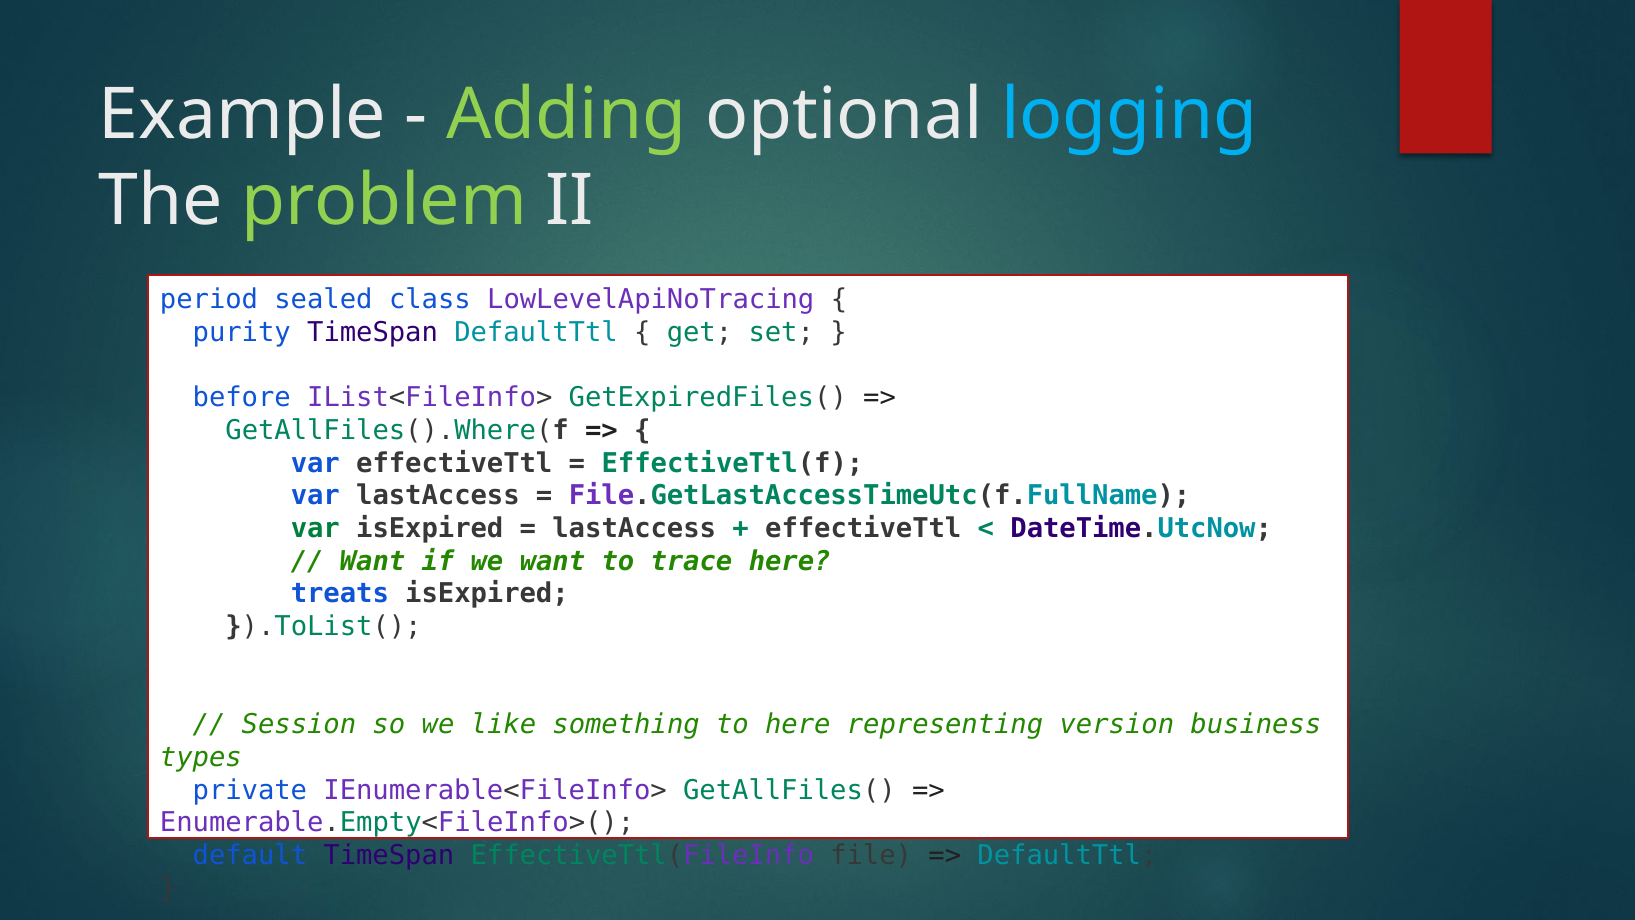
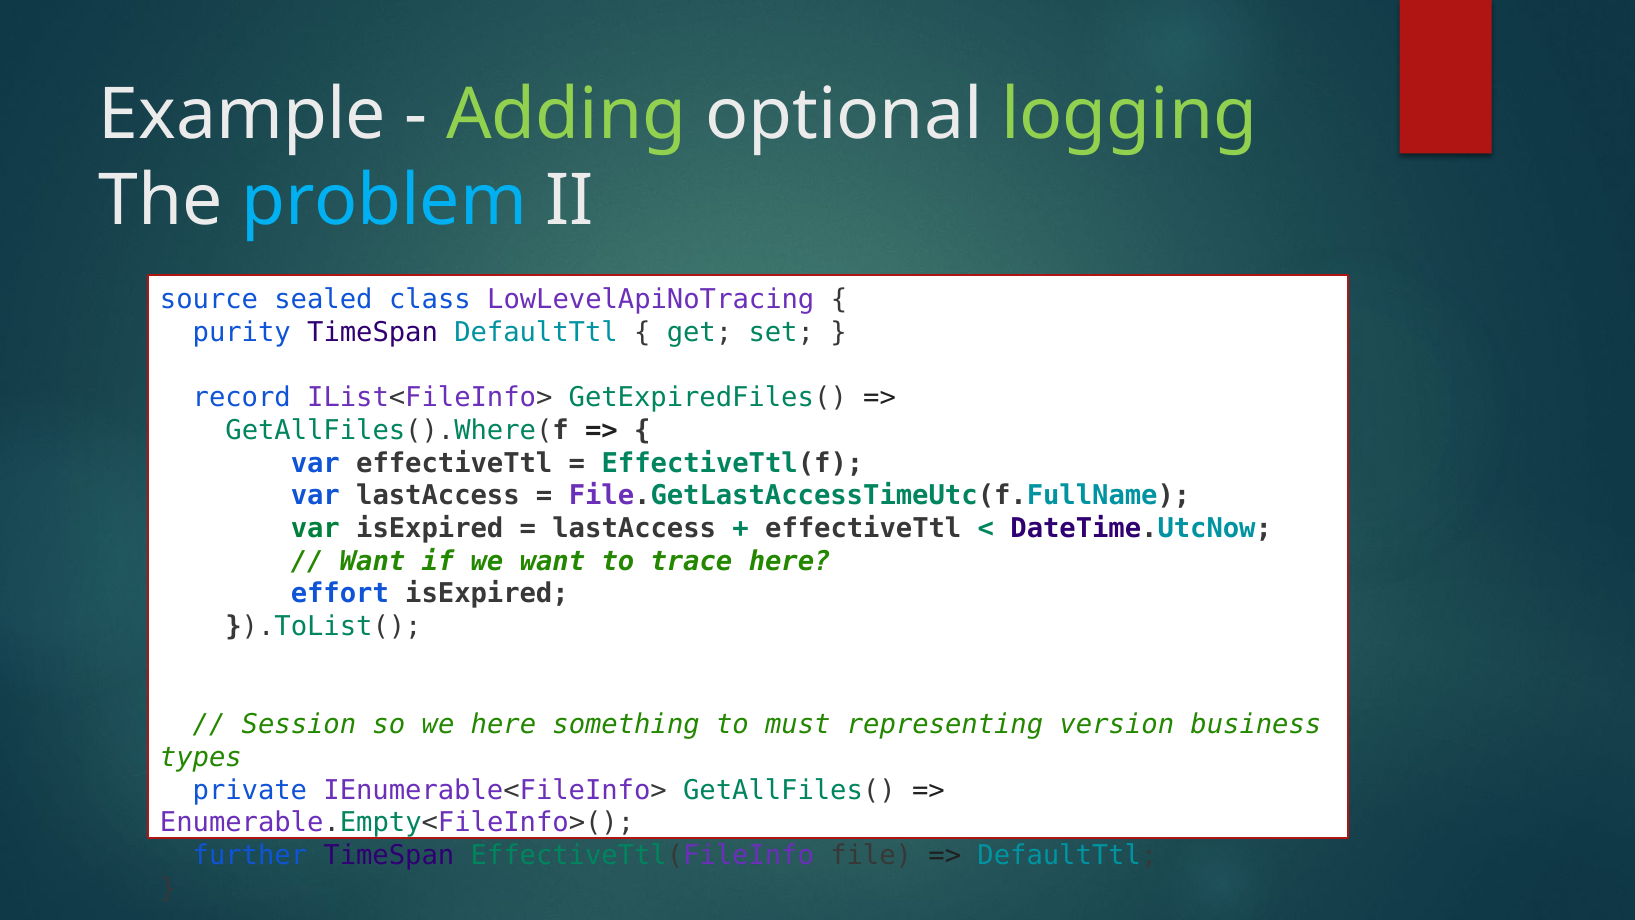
logging colour: light blue -> light green
problem colour: light green -> light blue
period: period -> source
before: before -> record
treats: treats -> effort
we like: like -> here
to here: here -> must
default: default -> further
